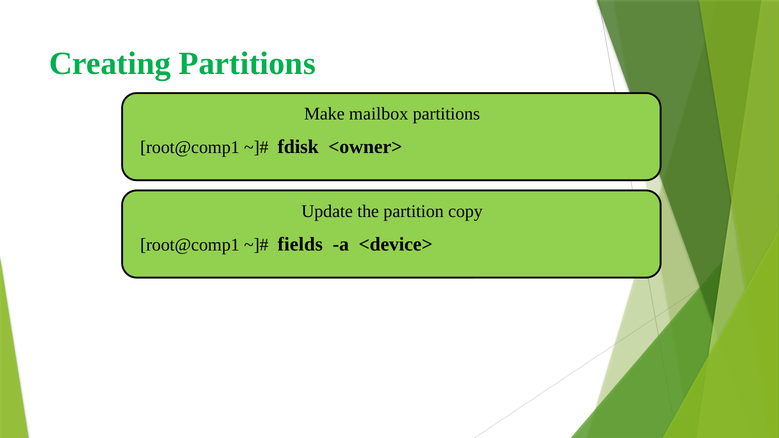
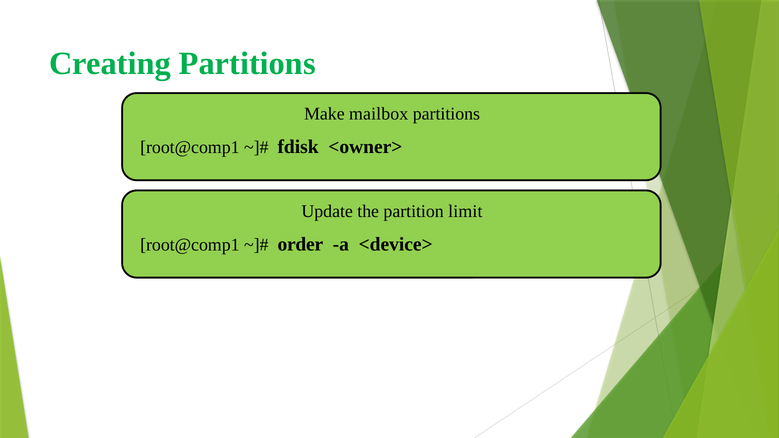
copy: copy -> limit
fields: fields -> order
